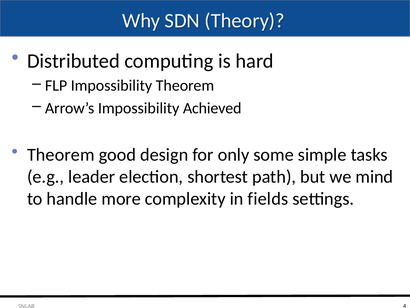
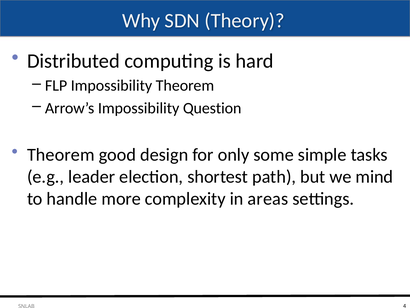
Achieved: Achieved -> Question
fields: fields -> areas
